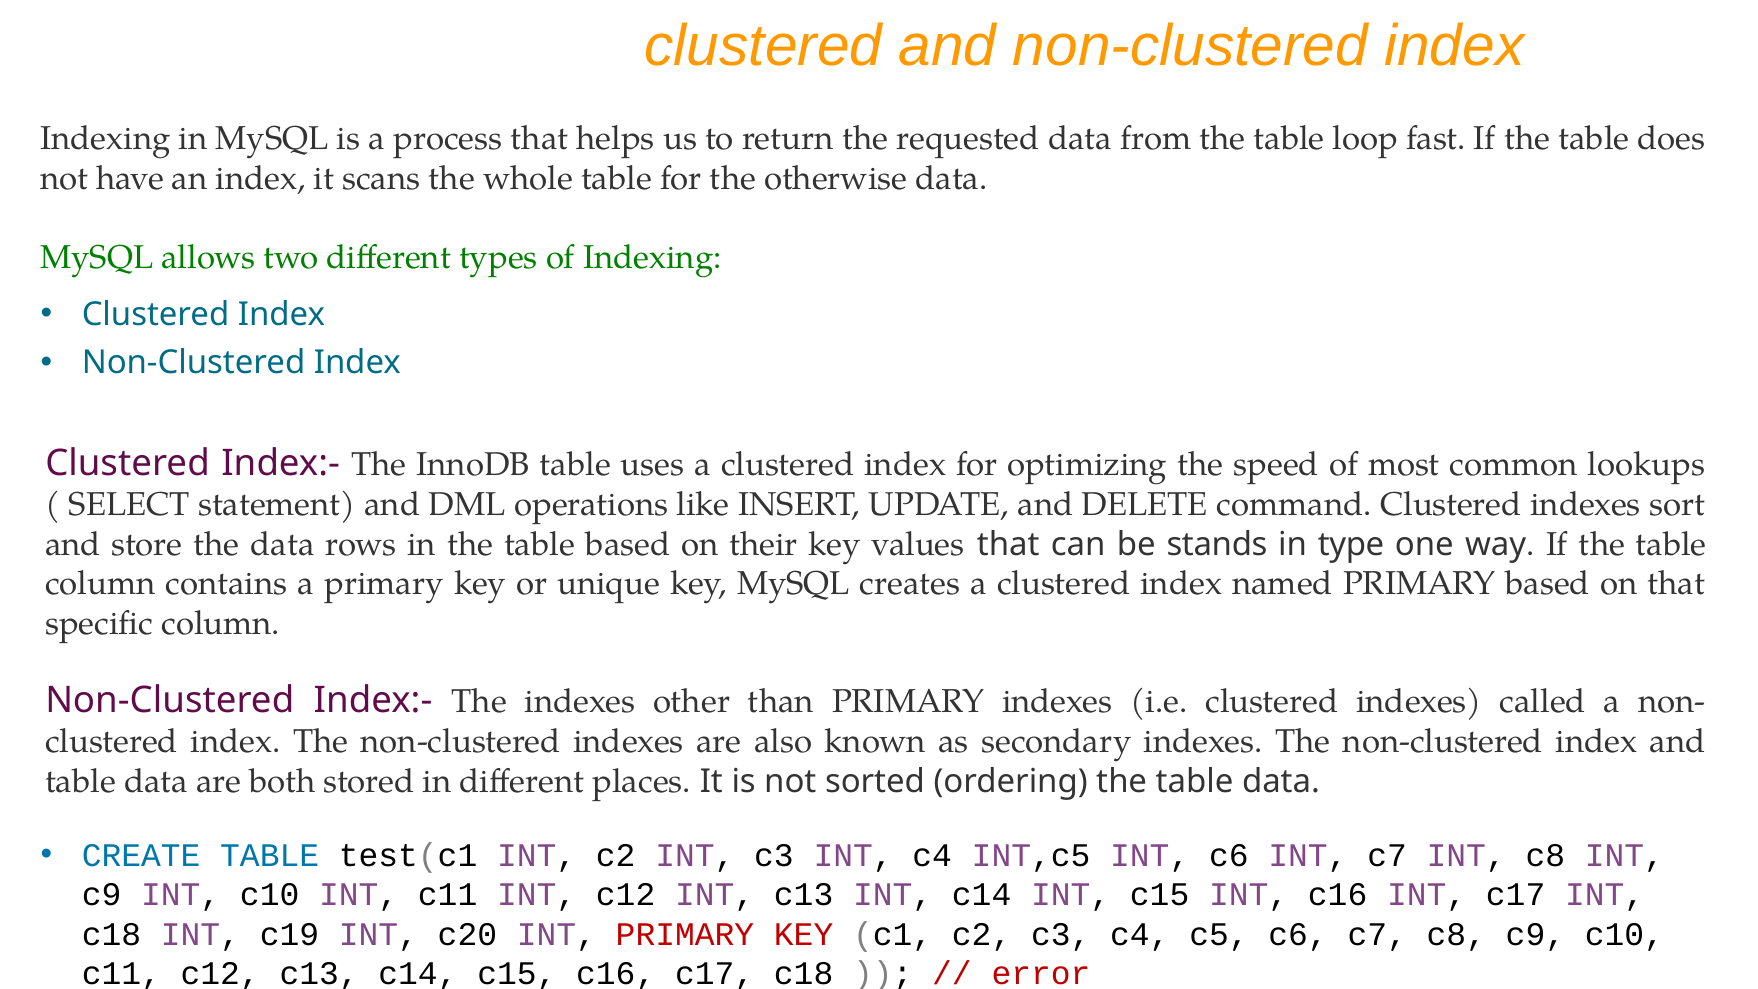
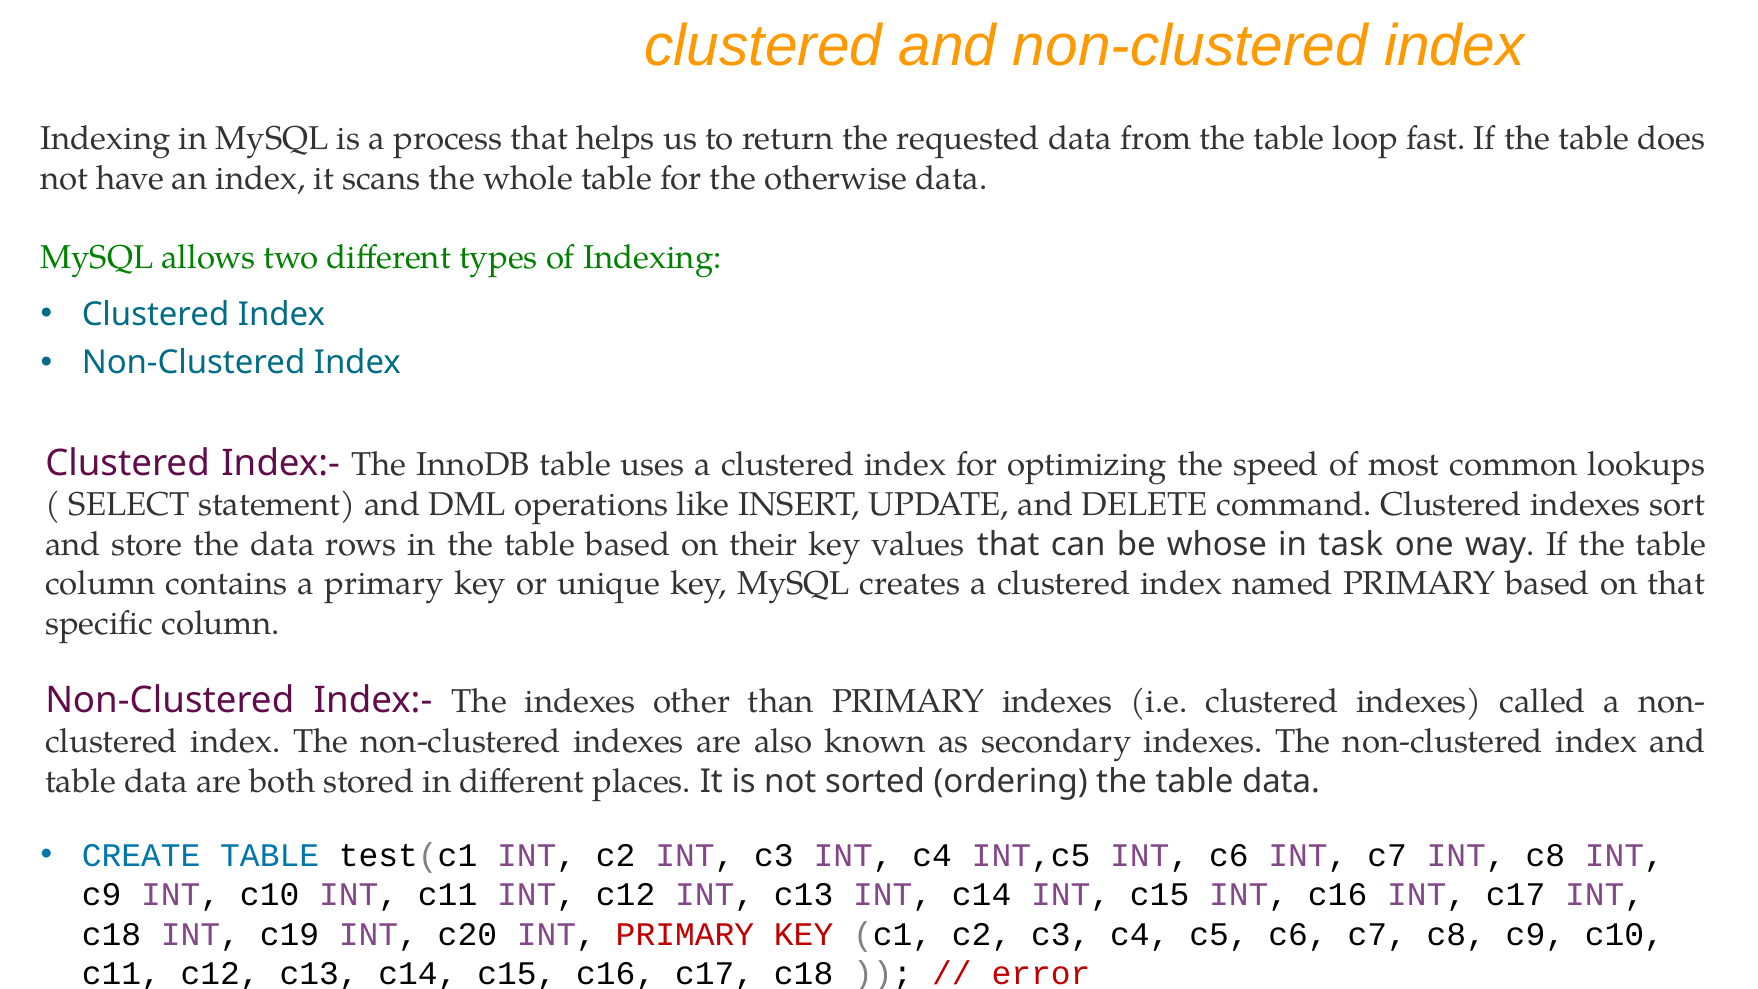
stands: stands -> whose
type: type -> task
